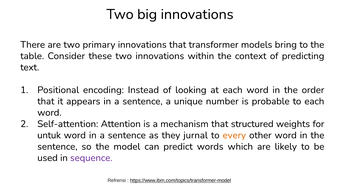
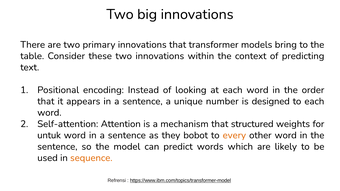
probable: probable -> designed
jurnal: jurnal -> bobot
sequence colour: purple -> orange
